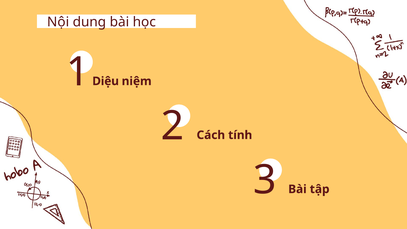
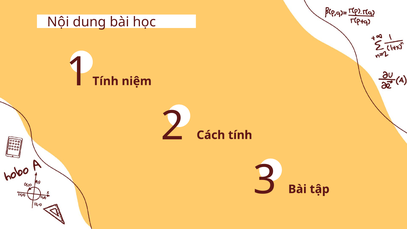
1 Diệu: Diệu -> Tính
